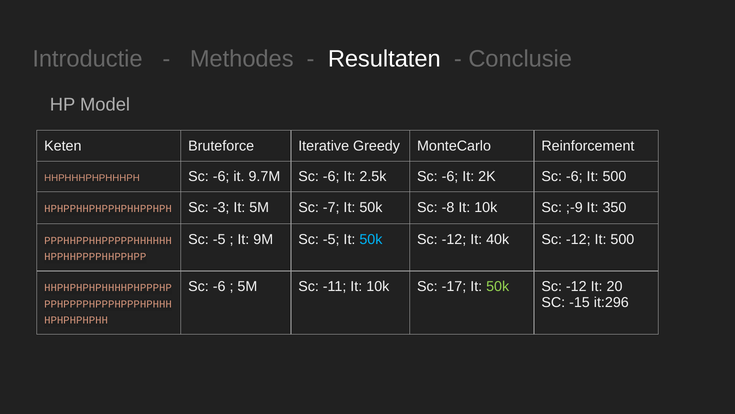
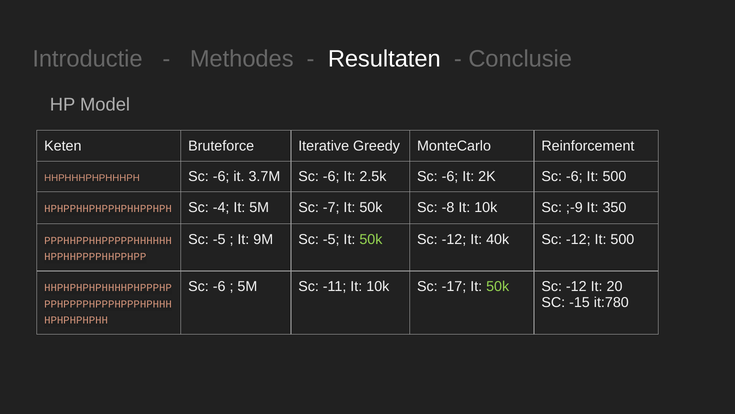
9.7M: 9.7M -> 3.7M
-3: -3 -> -4
50k at (371, 239) colour: light blue -> light green
it:296: it:296 -> it:780
